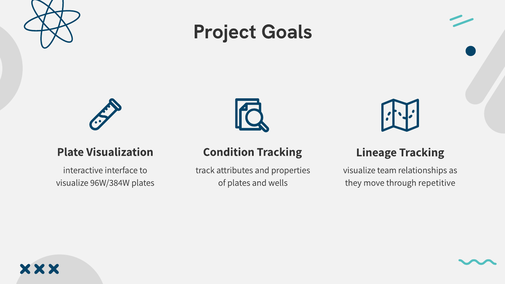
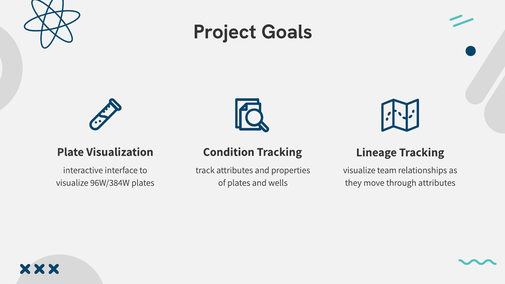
through repetitive: repetitive -> attributes
